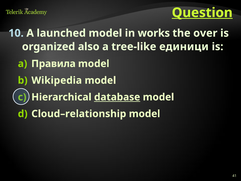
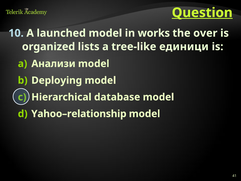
also: also -> lists
Правила: Правила -> Анализи
Wikipedia: Wikipedia -> Deploying
database underline: present -> none
Cloud–relationship: Cloud–relationship -> Yahoo–relationship
